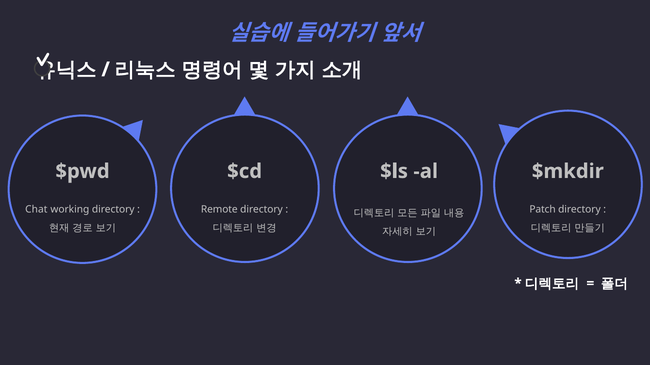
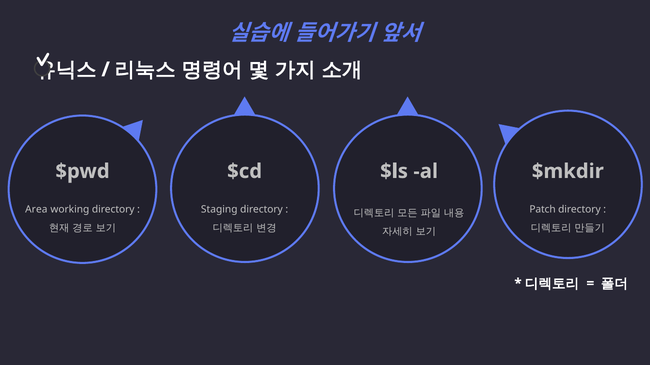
Chat: Chat -> Area
Remote: Remote -> Staging
